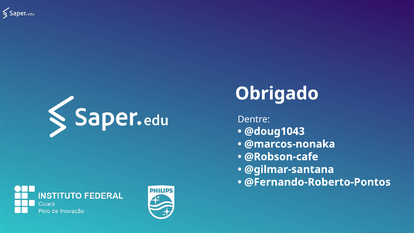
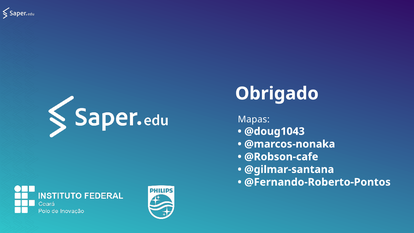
Dentre: Dentre -> Mapas
